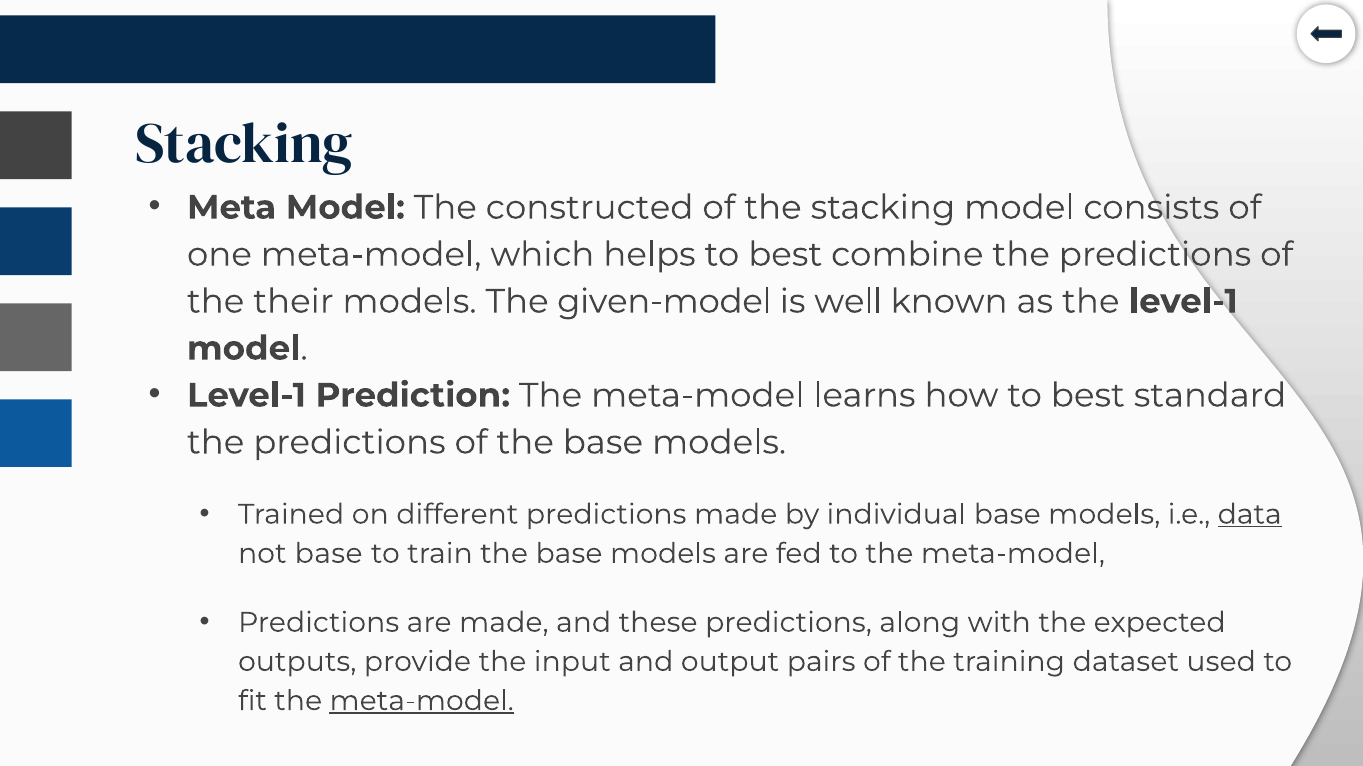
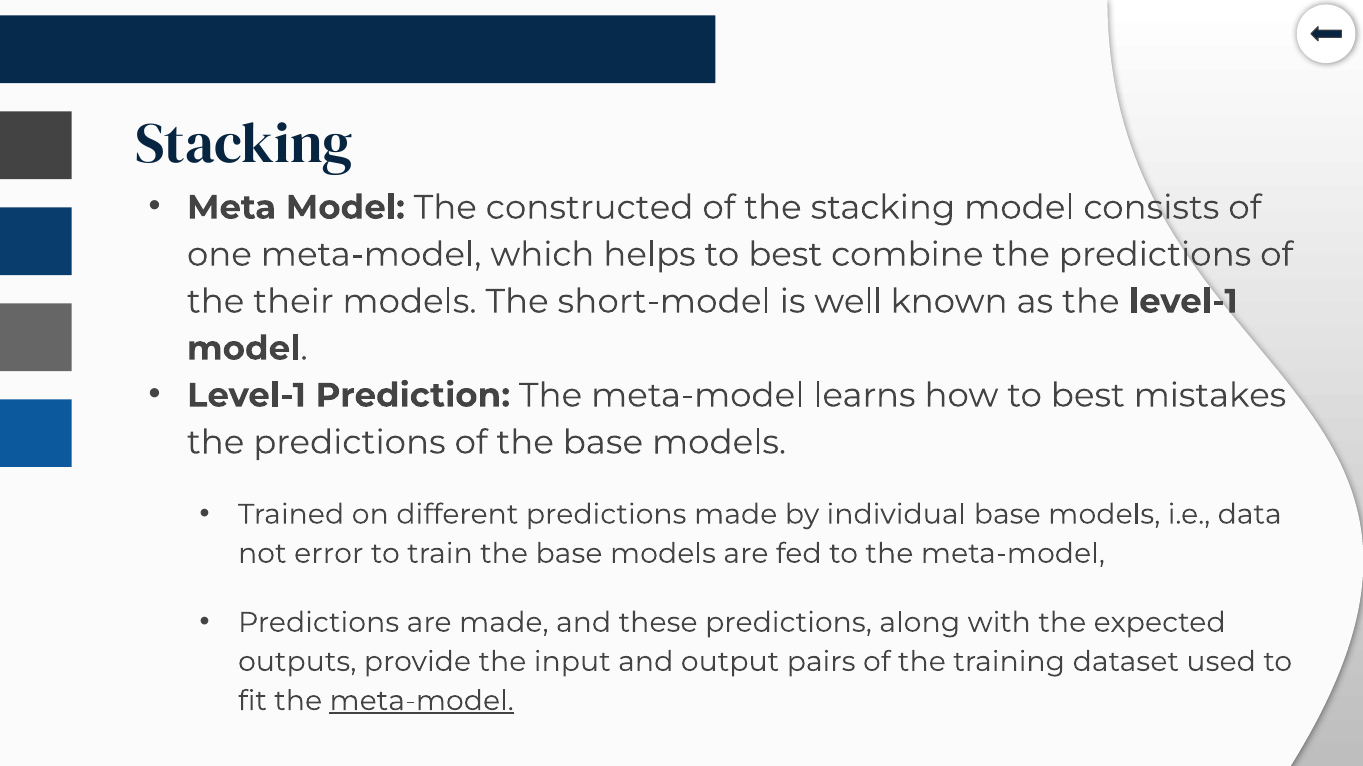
given-model: given-model -> short-model
standard: standard -> mistakes
data underline: present -> none
not base: base -> error
